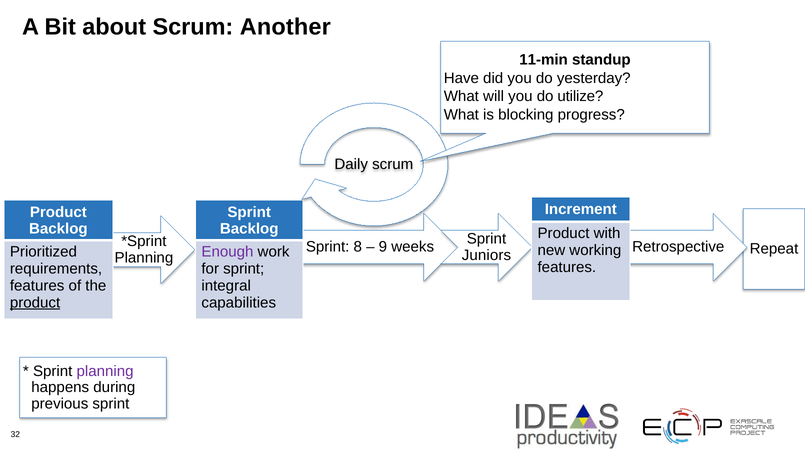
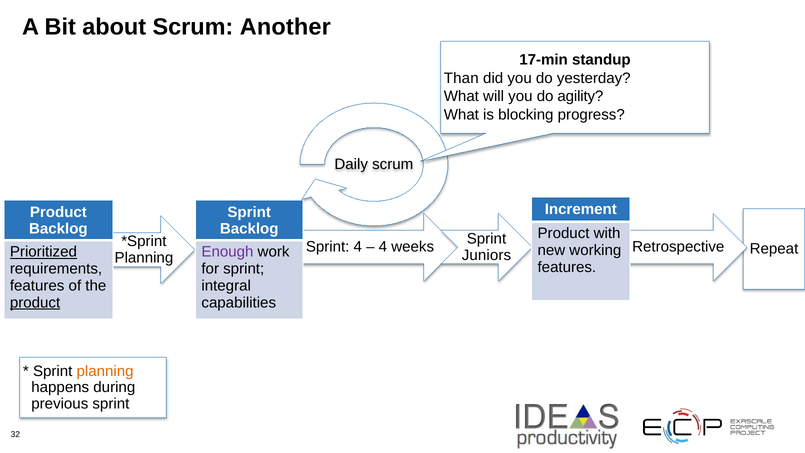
11-min: 11-min -> 17-min
Have: Have -> Than
utilize: utilize -> agility
Sprint 8: 8 -> 4
9 at (383, 247): 9 -> 4
Prioritized underline: none -> present
planning at (105, 371) colour: purple -> orange
